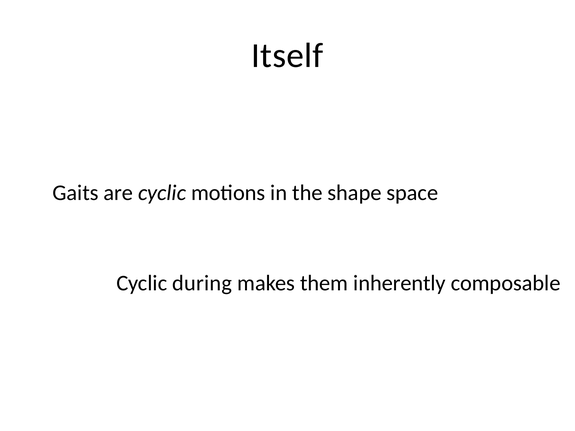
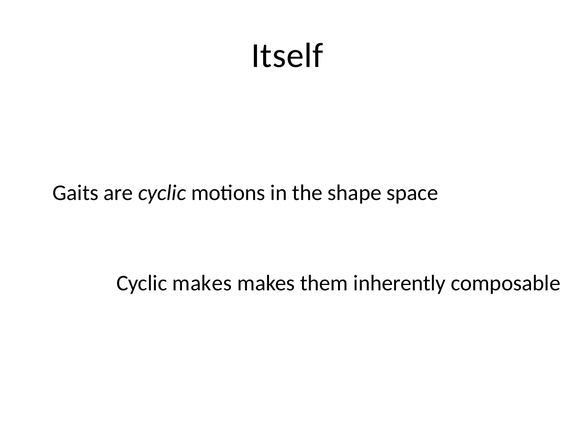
Cyclic during: during -> makes
